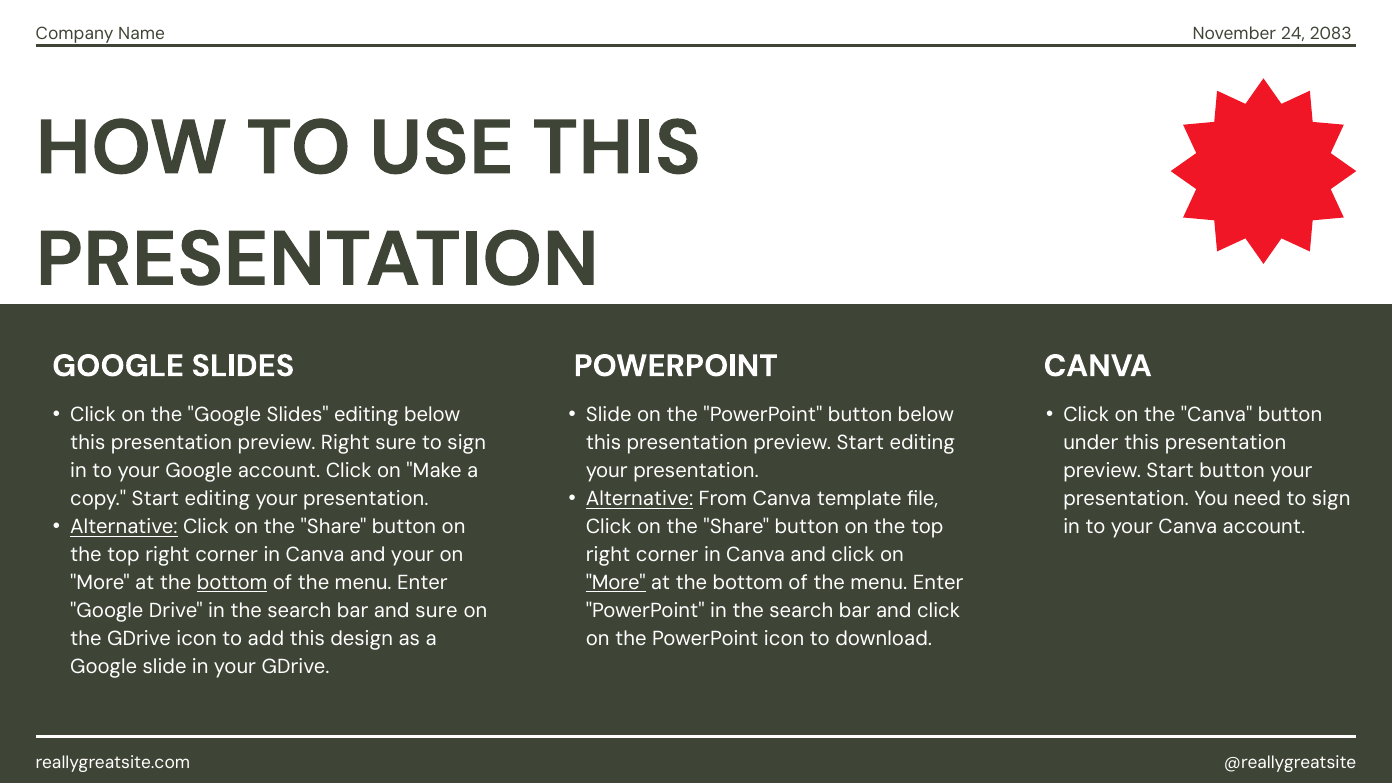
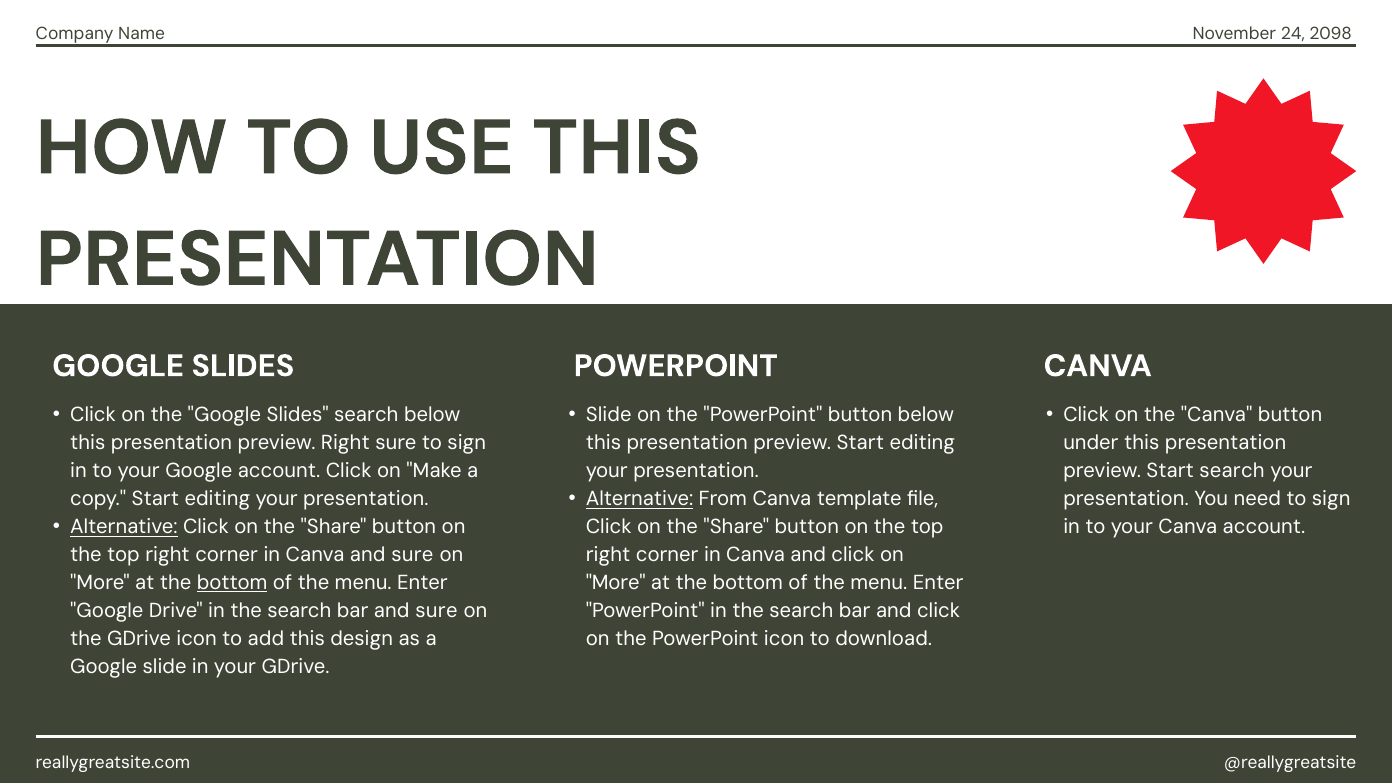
2083: 2083 -> 2098
Slides editing: editing -> search
Start button: button -> search
Canva and your: your -> sure
More at (616, 583) underline: present -> none
